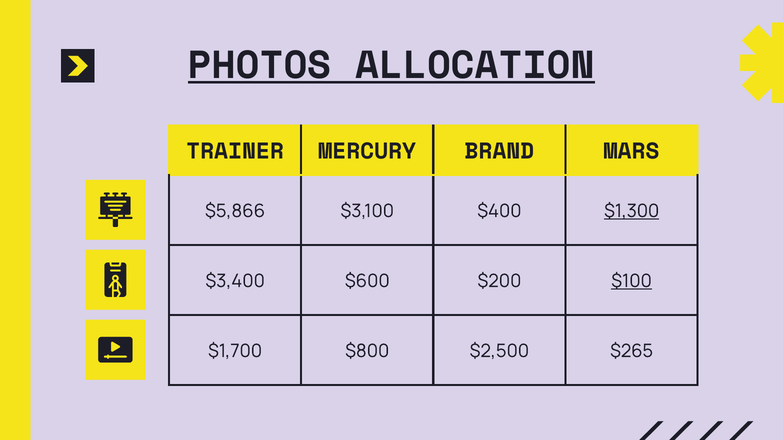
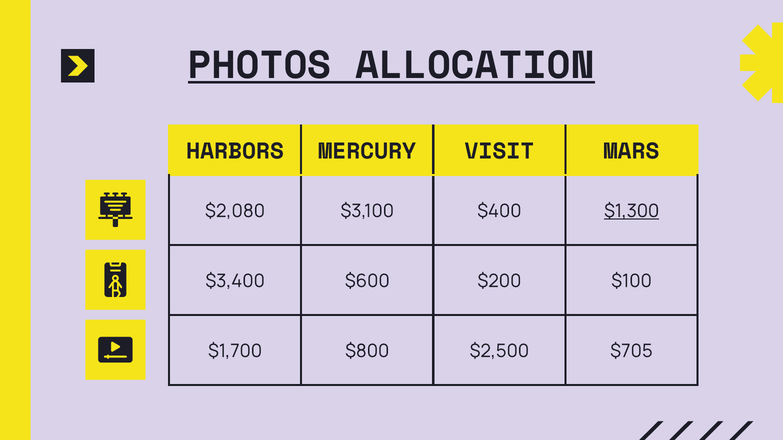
TRAINER: TRAINER -> HARBORS
BRAND: BRAND -> VISIT
$5,866: $5,866 -> $2,080
$100 underline: present -> none
$265: $265 -> $705
